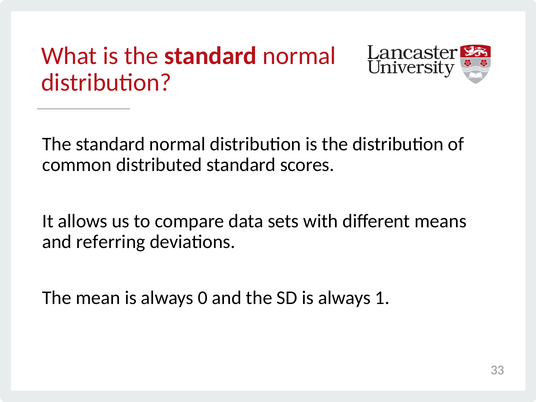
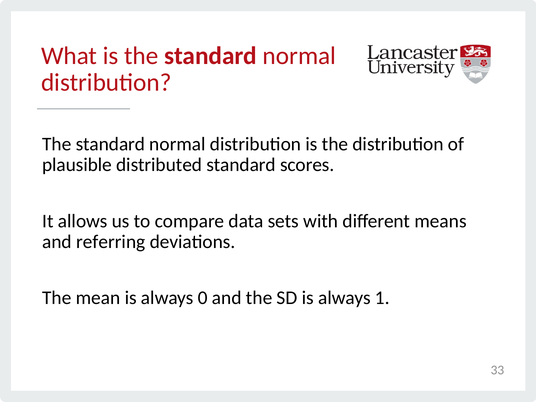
common: common -> plausible
